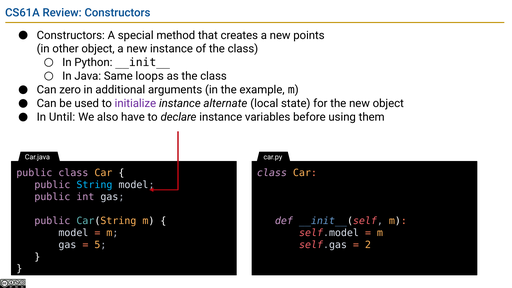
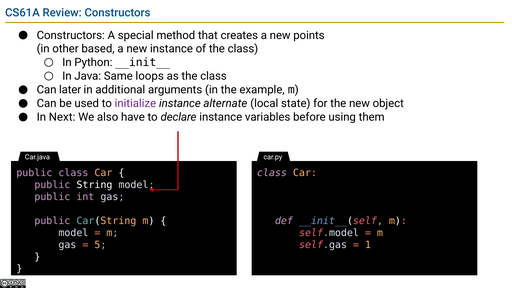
other object: object -> based
zero: zero -> later
Until: Until -> Next
String colour: light blue -> white
2: 2 -> 1
